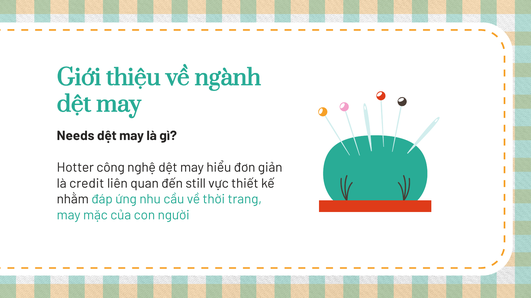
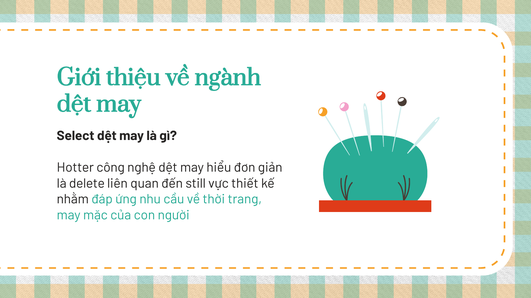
Needs: Needs -> Select
credit: credit -> delete
